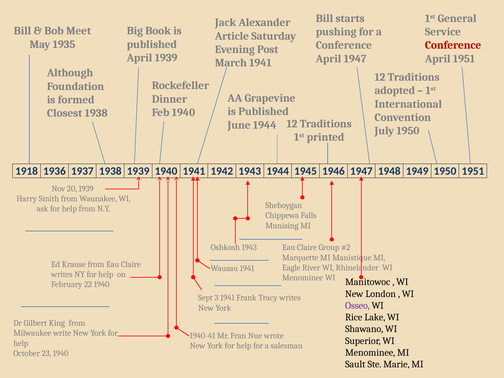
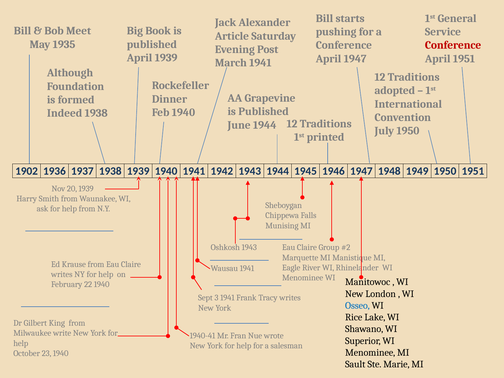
Closest: Closest -> Indeed
1918: 1918 -> 1902
Osseo colour: purple -> blue
